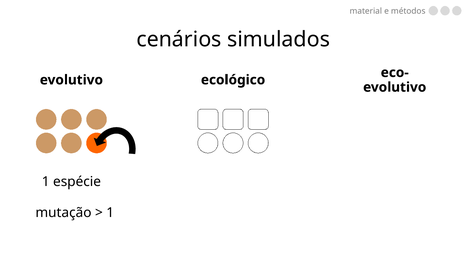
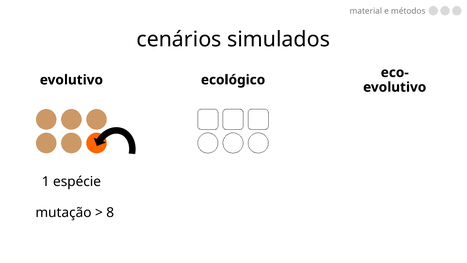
1 at (110, 212): 1 -> 8
